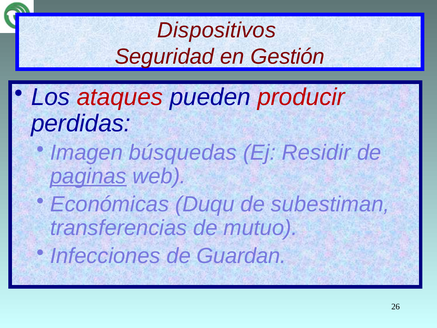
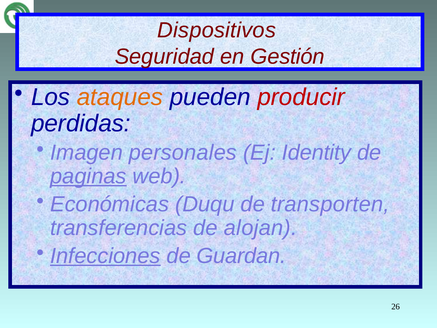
ataques colour: red -> orange
búsquedas: búsquedas -> personales
Residir: Residir -> Identity
subestiman: subestiman -> transporten
mutuo: mutuo -> alojan
Infecciones underline: none -> present
